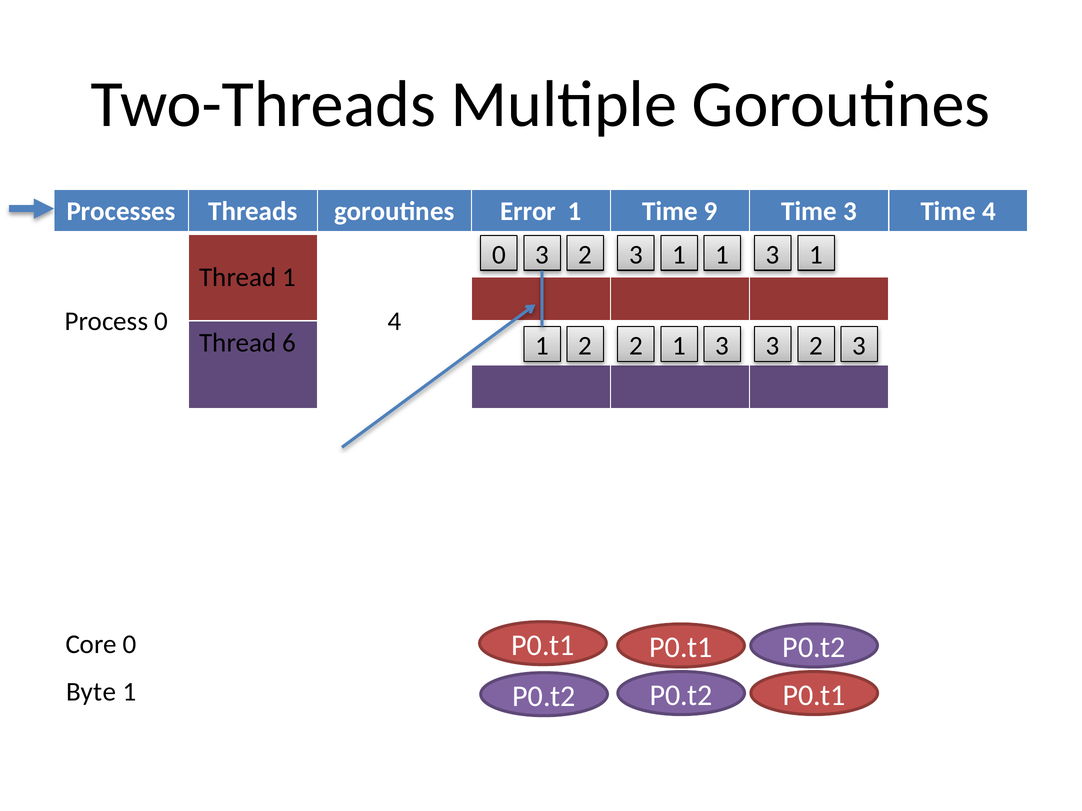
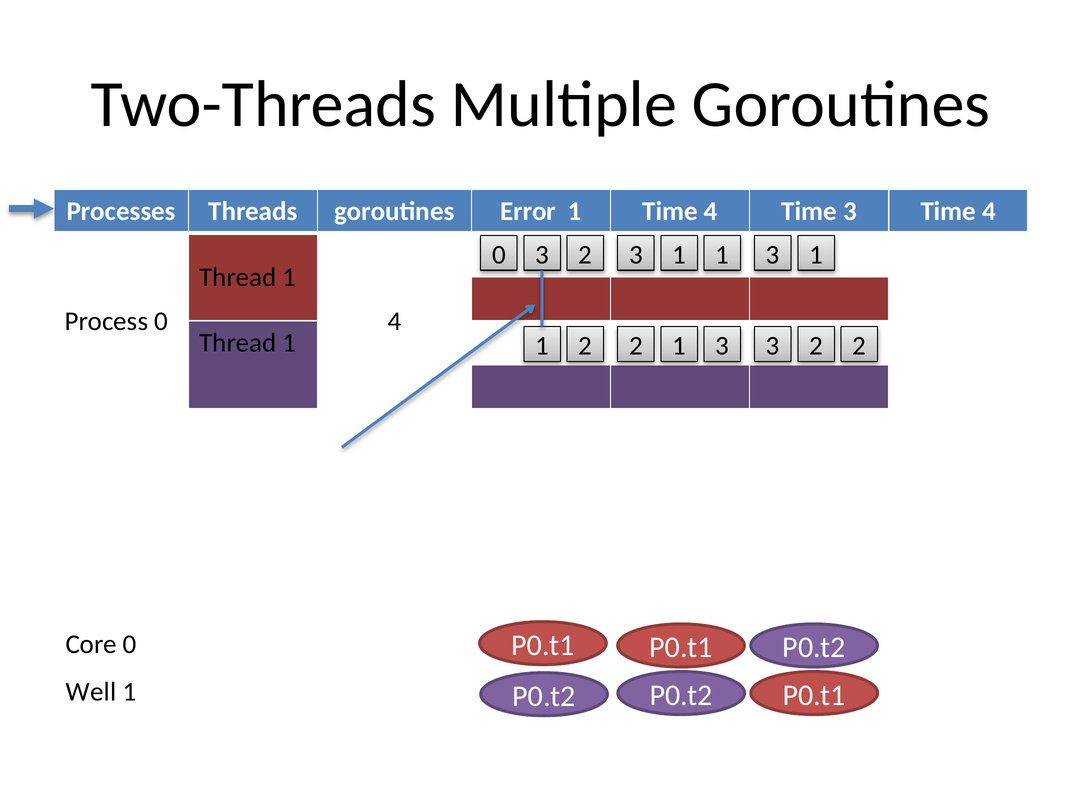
1 Time 9: 9 -> 4
6 at (289, 343): 6 -> 1
3 3 2 3: 3 -> 2
Byte: Byte -> Well
